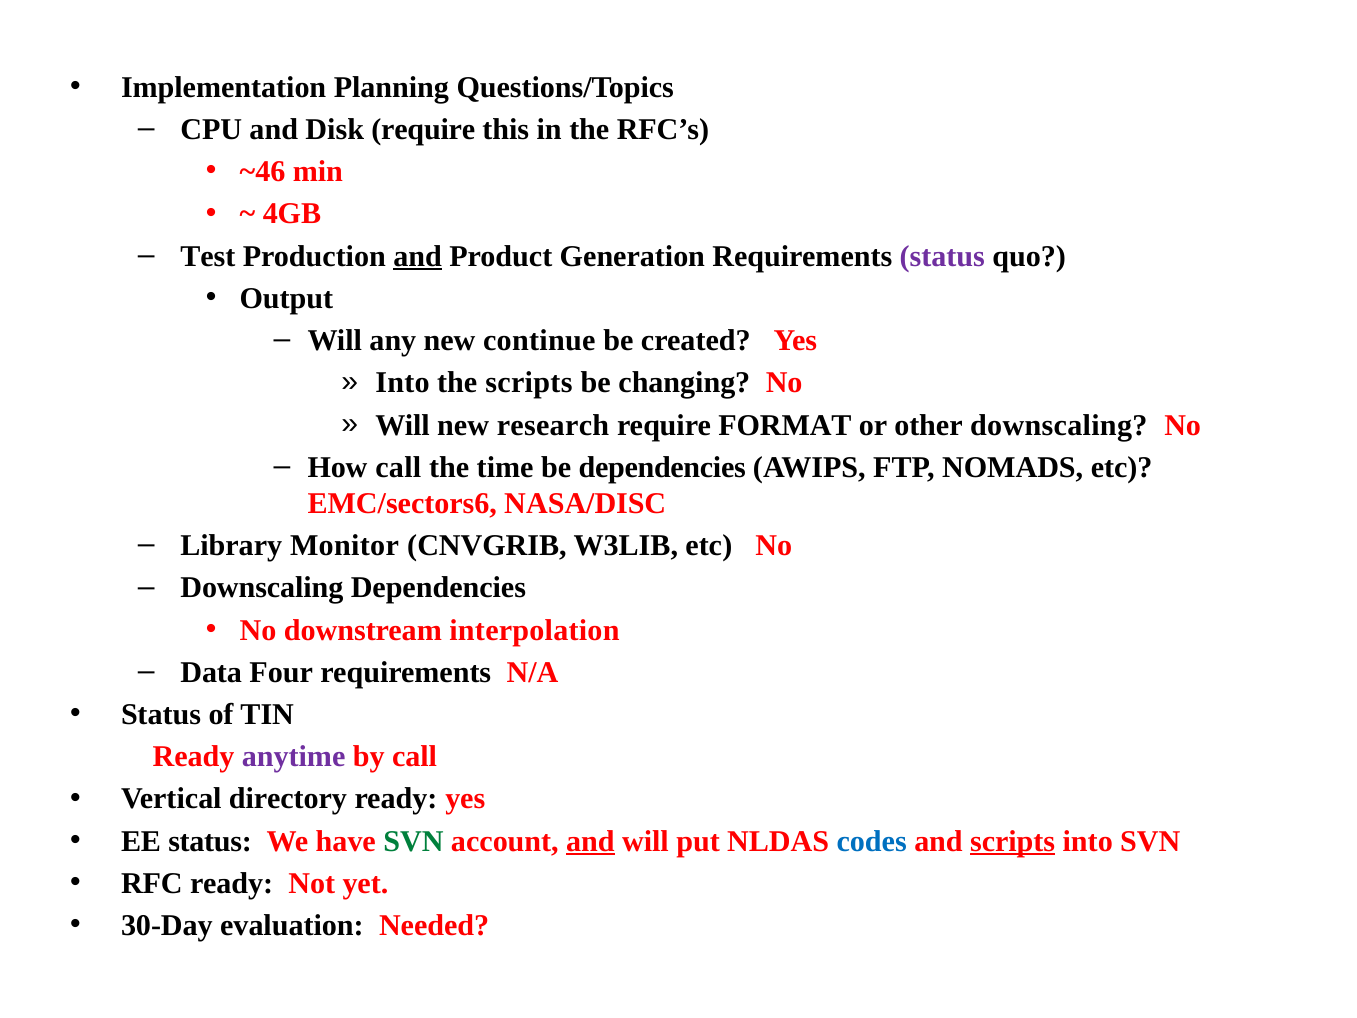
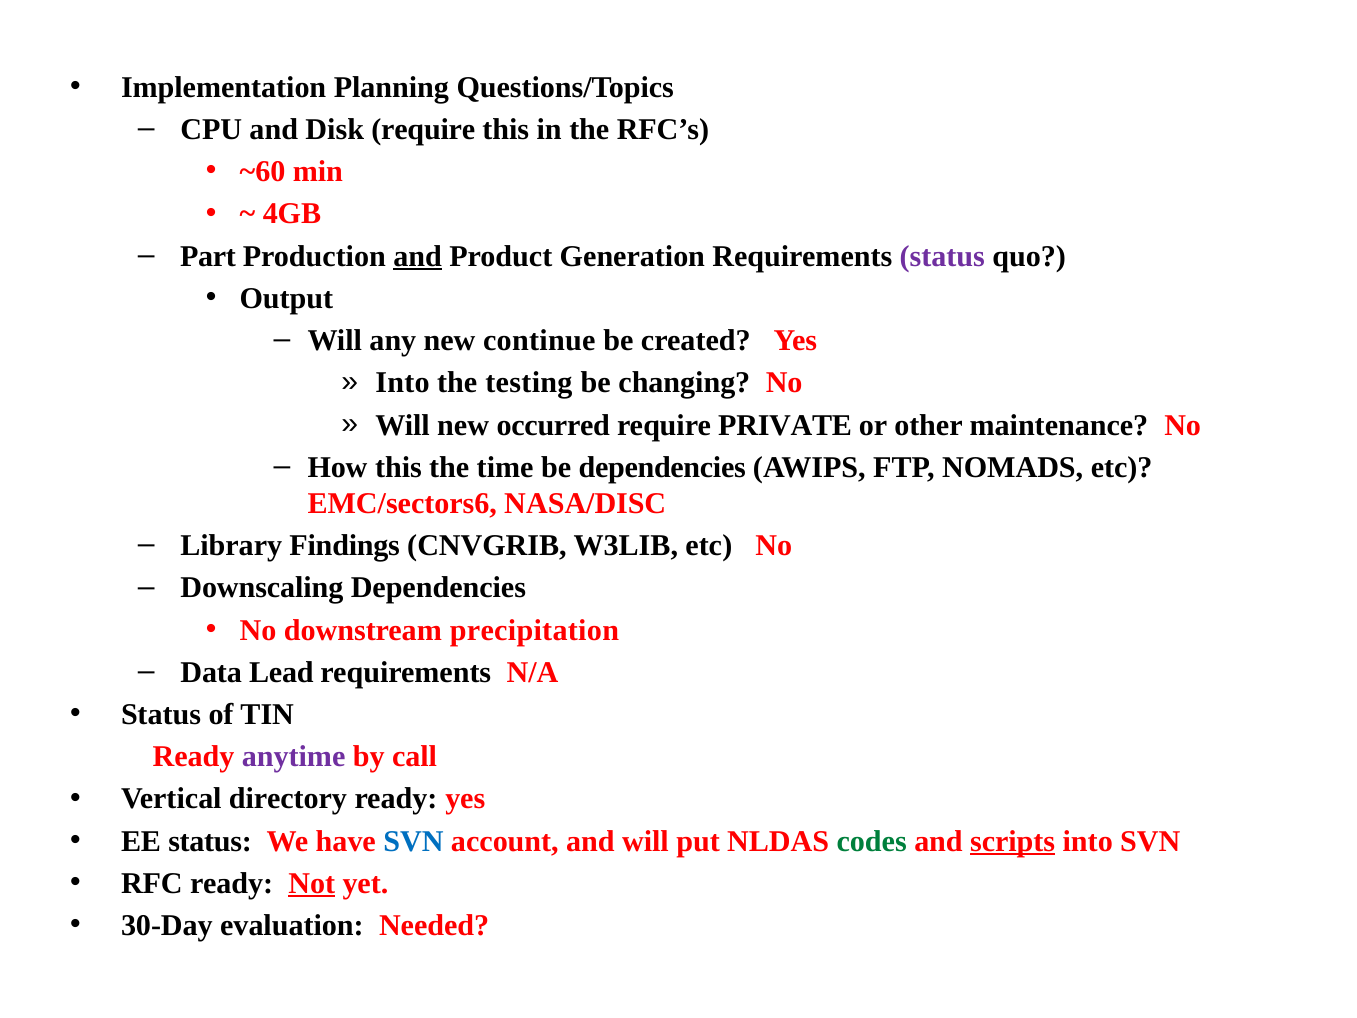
~46: ~46 -> ~60
Test: Test -> Part
the scripts: scripts -> testing
research: research -> occurred
FORMAT: FORMAT -> PRIVATE
other downscaling: downscaling -> maintenance
How call: call -> this
Monitor: Monitor -> Findings
interpolation: interpolation -> precipitation
Four: Four -> Lead
SVN at (414, 841) colour: green -> blue
and at (590, 841) underline: present -> none
codes colour: blue -> green
Not underline: none -> present
